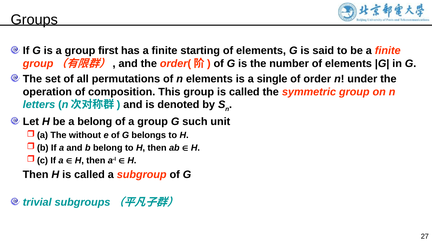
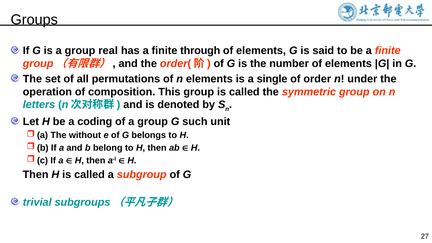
first: first -> real
starting: starting -> through
a belong: belong -> coding
